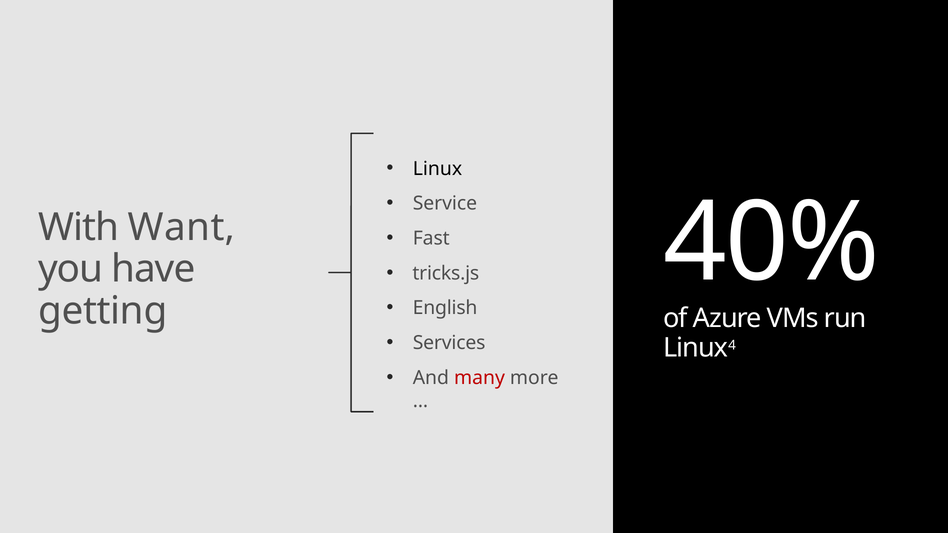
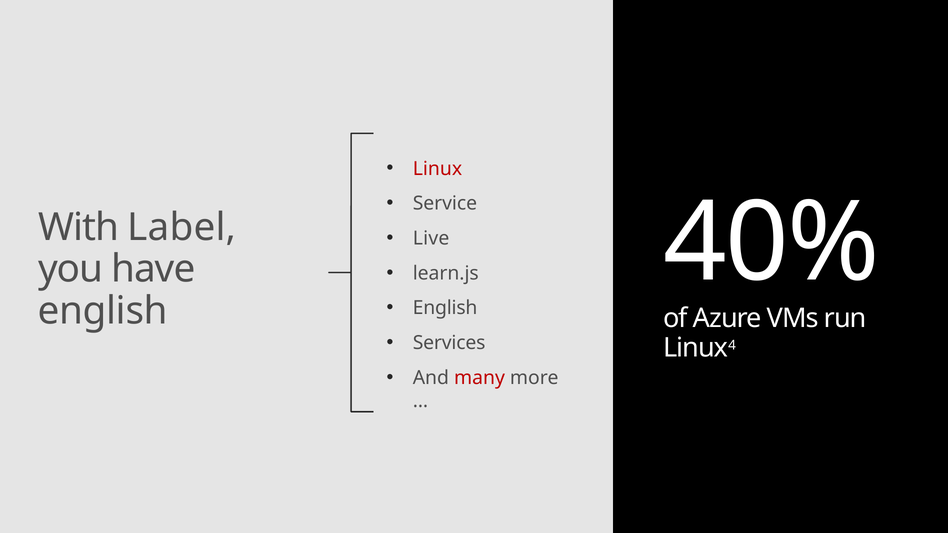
Linux colour: black -> red
Want: Want -> Label
Fast: Fast -> Live
tricks.js: tricks.js -> learn.js
getting at (103, 311): getting -> english
